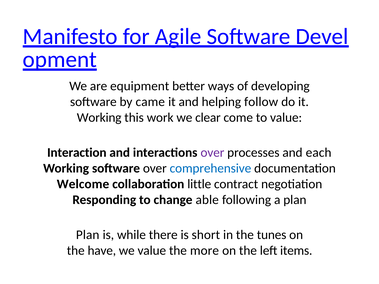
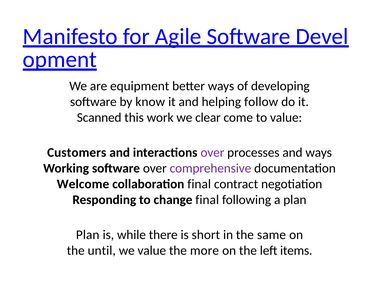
came: came -> know
Working at (99, 118): Working -> Scanned
Interaction: Interaction -> Customers
and each: each -> ways
comprehensive colour: blue -> purple
collaboration little: little -> final
change able: able -> final
tunes: tunes -> same
have: have -> until
